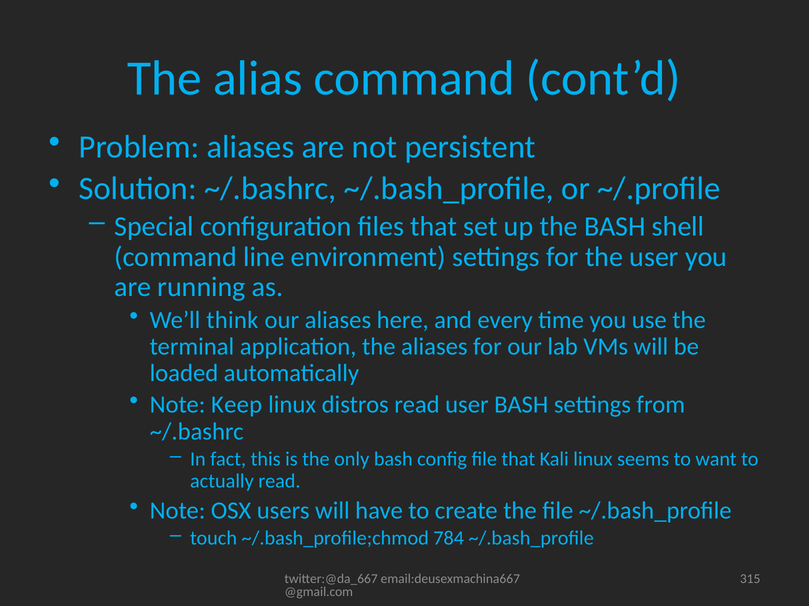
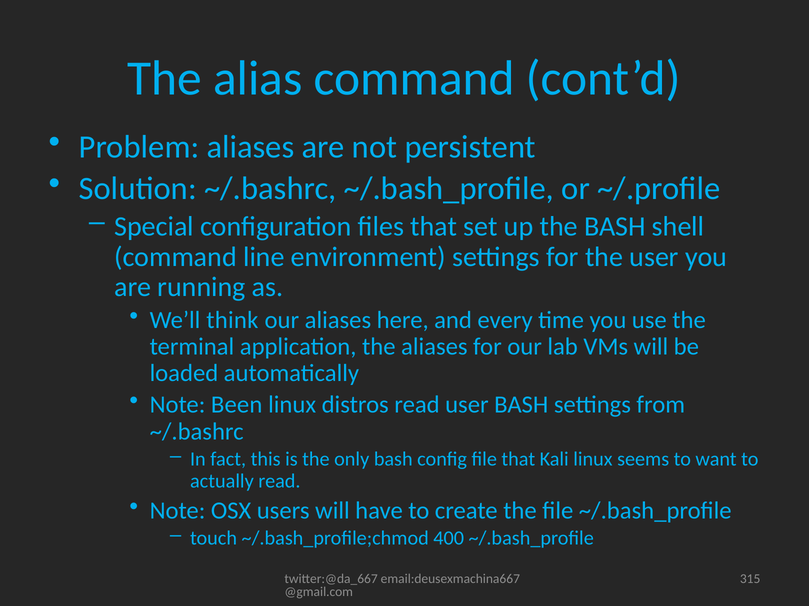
Keep: Keep -> Been
784: 784 -> 400
